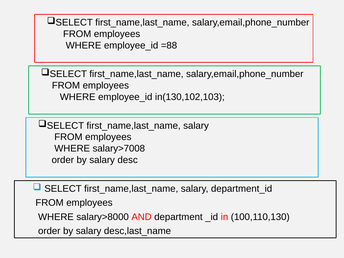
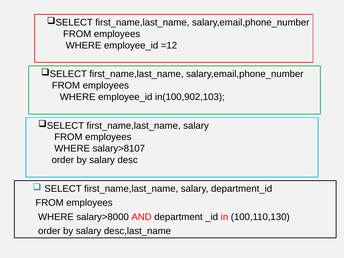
=88: =88 -> =12
in(130,102,103: in(130,102,103 -> in(100,902,103
salary>7008: salary>7008 -> salary>8107
